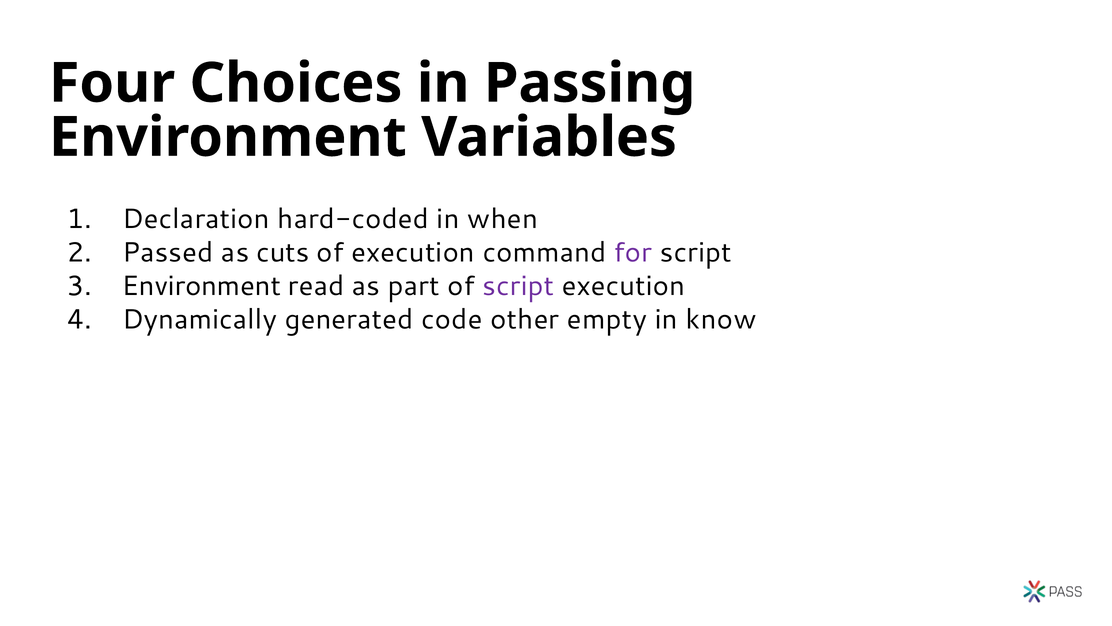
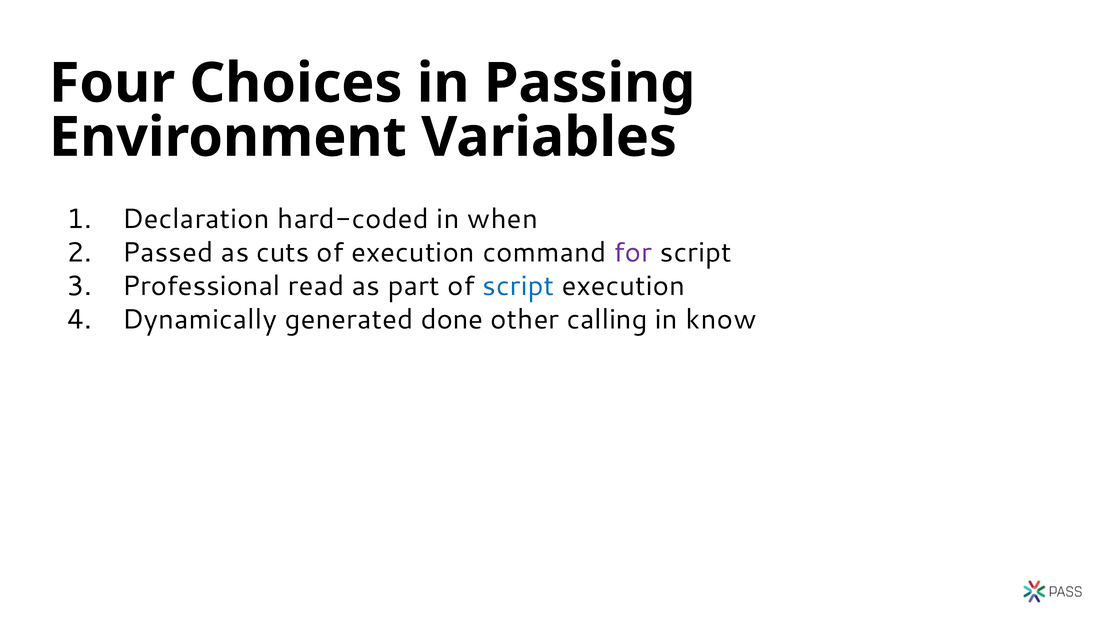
Environment at (201, 286): Environment -> Professional
script at (518, 286) colour: purple -> blue
code: code -> done
empty: empty -> calling
